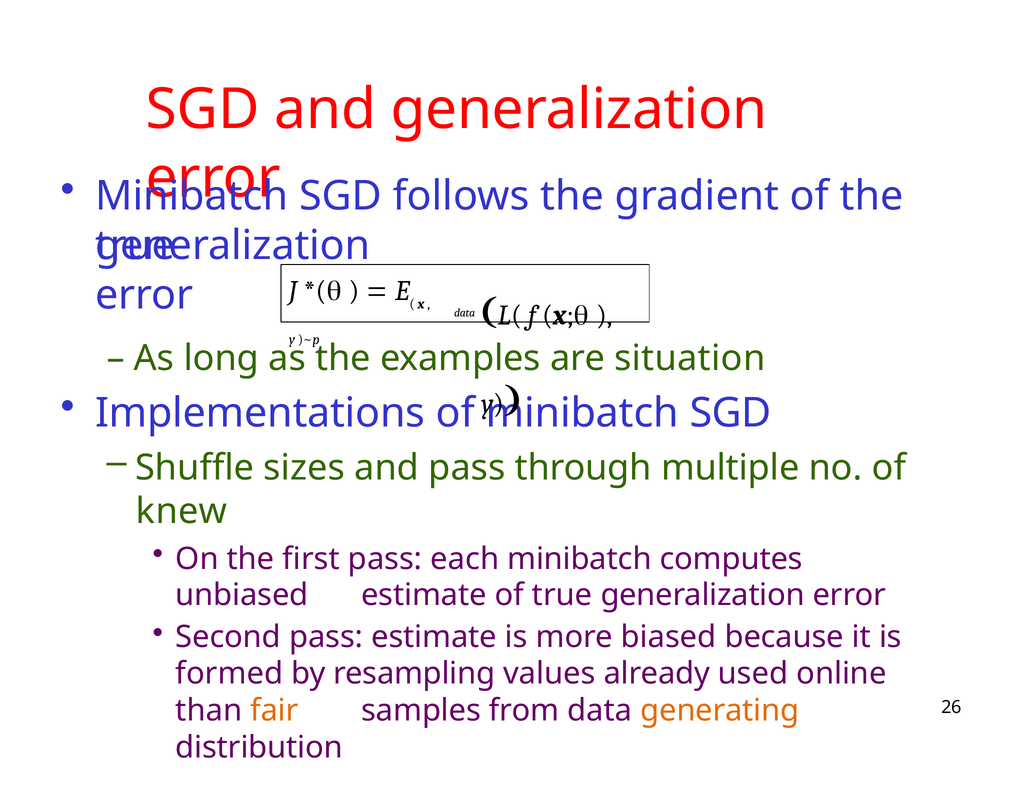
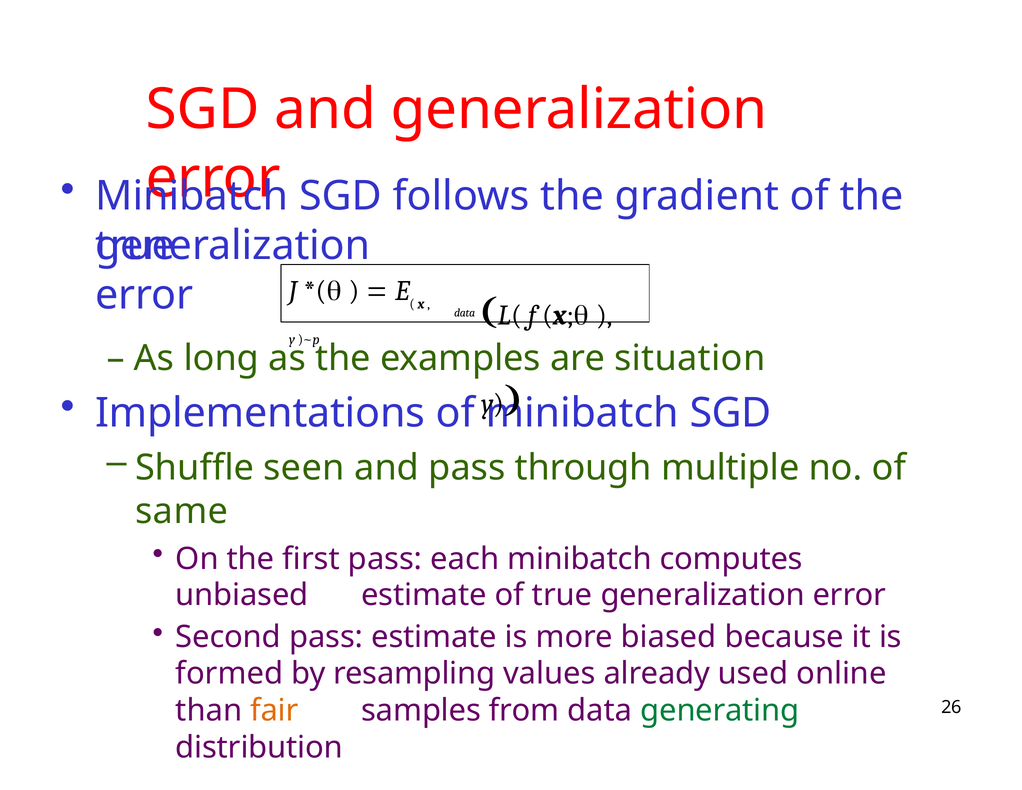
sizes: sizes -> seen
knew: knew -> same
generating colour: orange -> green
